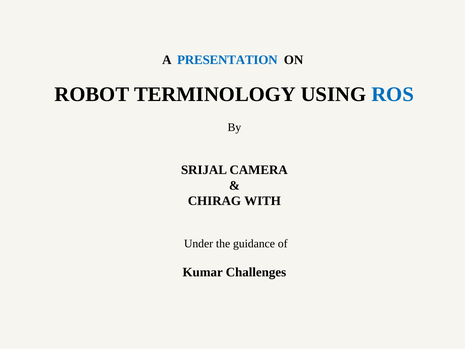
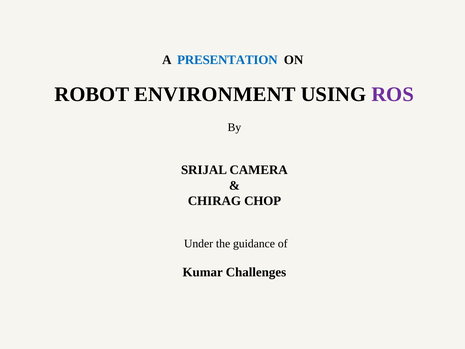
TERMINOLOGY: TERMINOLOGY -> ENVIRONMENT
ROS colour: blue -> purple
WITH: WITH -> CHOP
